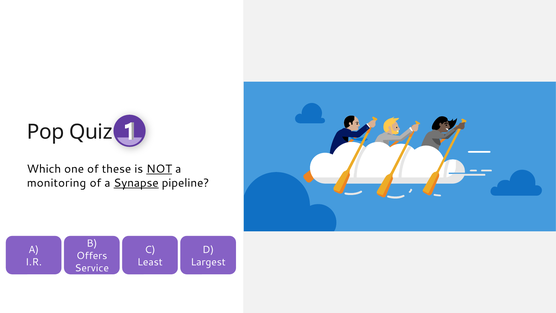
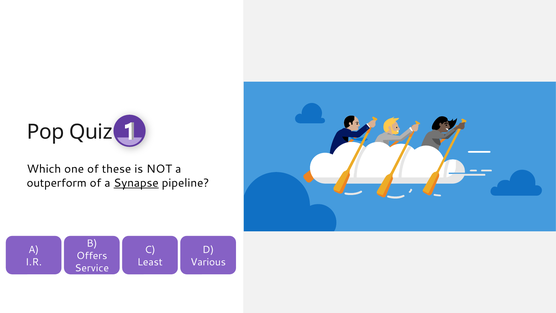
NOT underline: present -> none
monitoring: monitoring -> outperform
Largest: Largest -> Various
